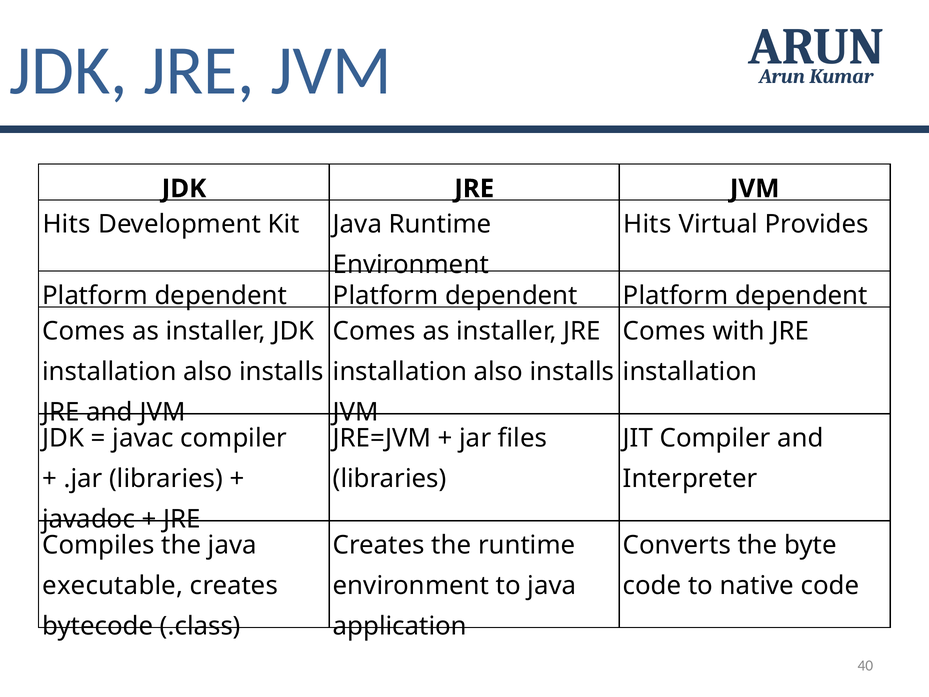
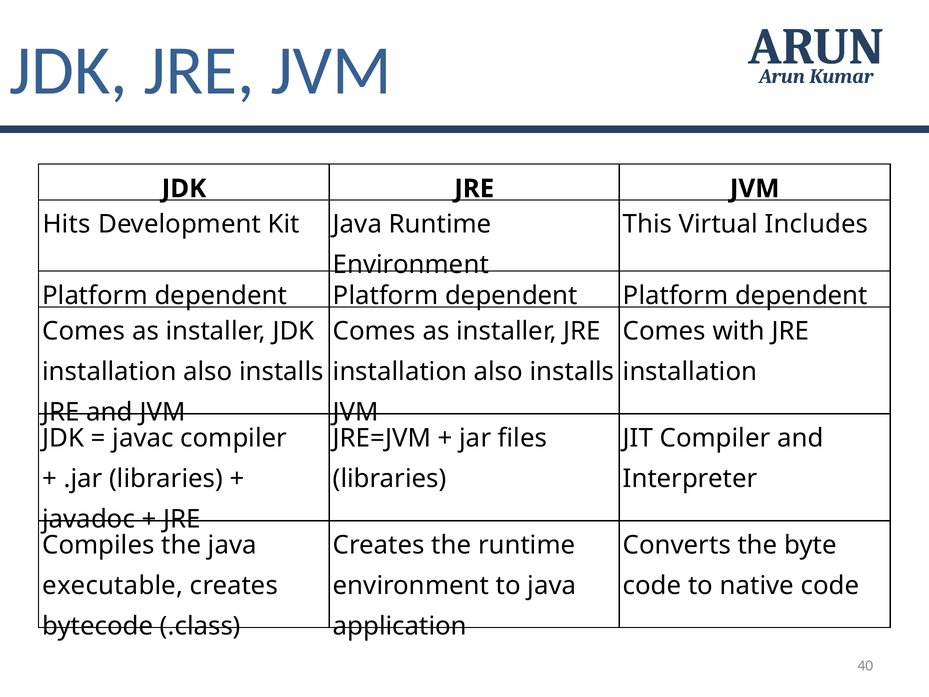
Hits at (647, 224): Hits -> This
Provides: Provides -> Includes
